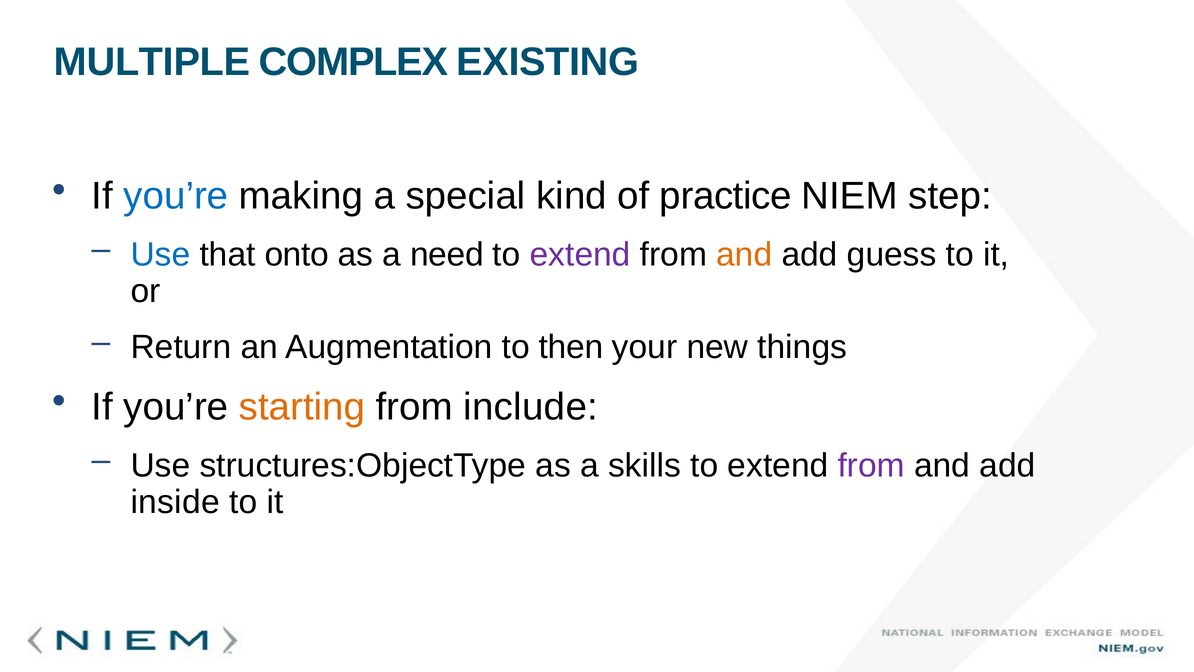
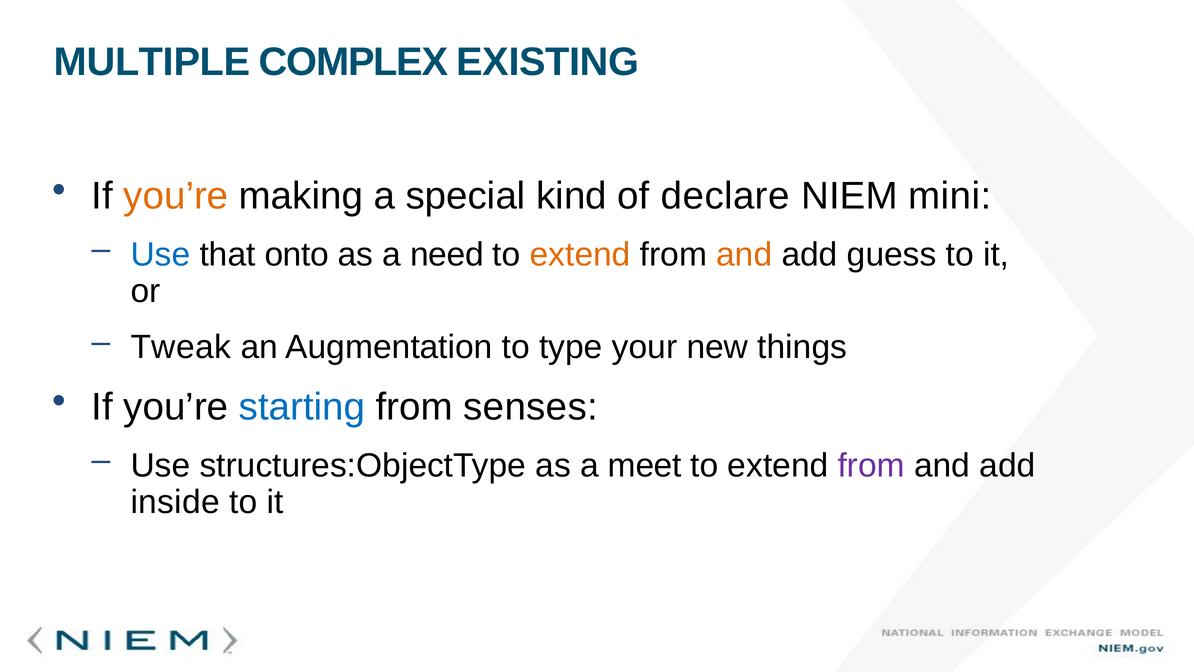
you’re at (176, 196) colour: blue -> orange
practice: practice -> declare
step: step -> mini
extend at (580, 254) colour: purple -> orange
Return: Return -> Tweak
then: then -> type
starting colour: orange -> blue
include: include -> senses
skills: skills -> meet
